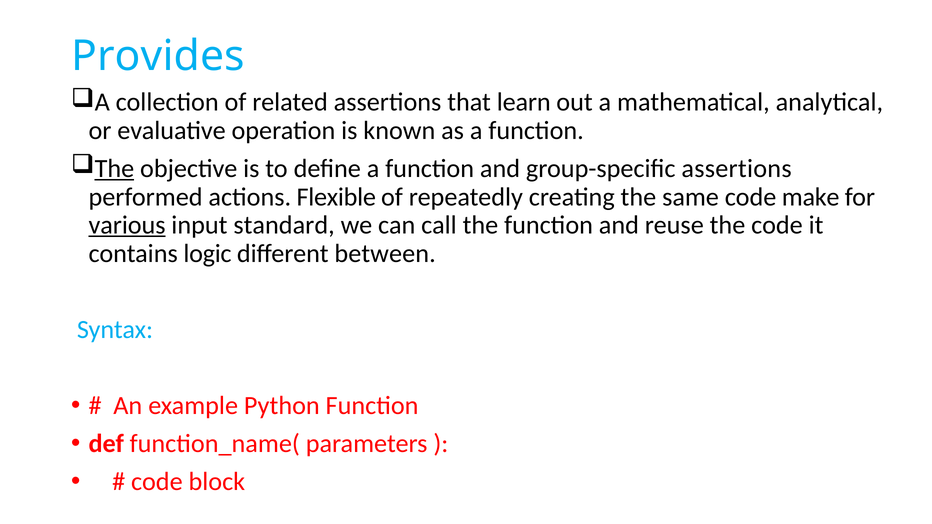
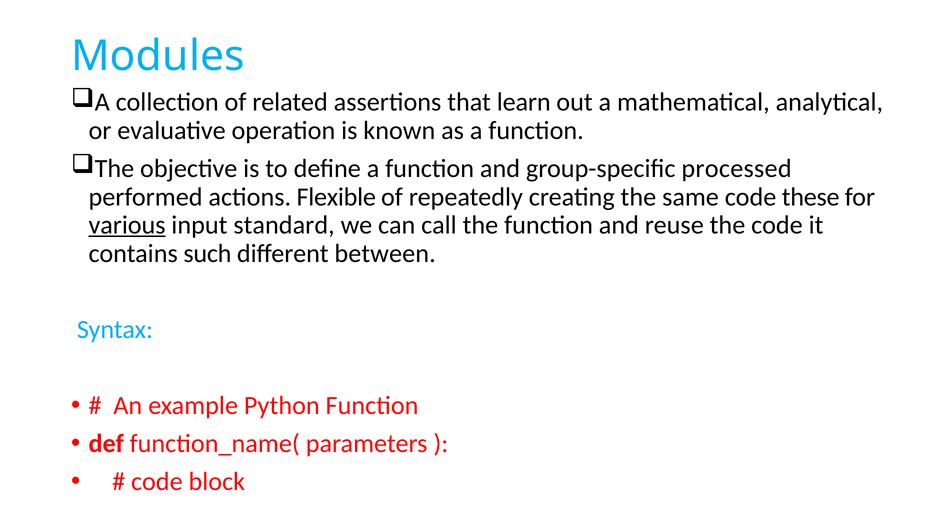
Provides: Provides -> Modules
The at (114, 169) underline: present -> none
group-specific assertions: assertions -> processed
make: make -> these
logic: logic -> such
